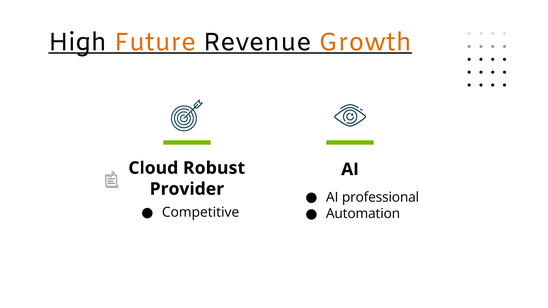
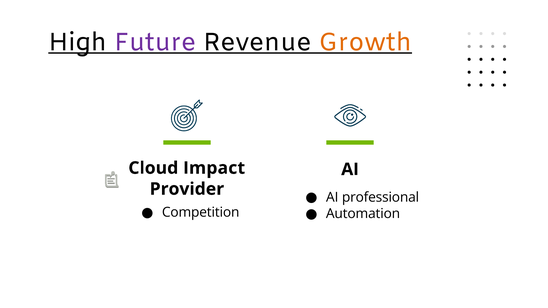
Future colour: orange -> purple
Robust: Robust -> Impact
Competitive: Competitive -> Competition
